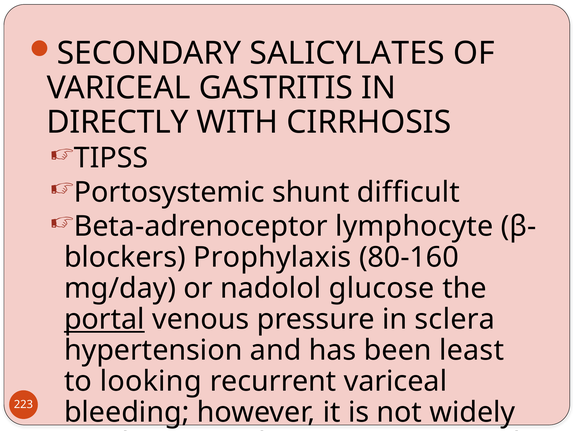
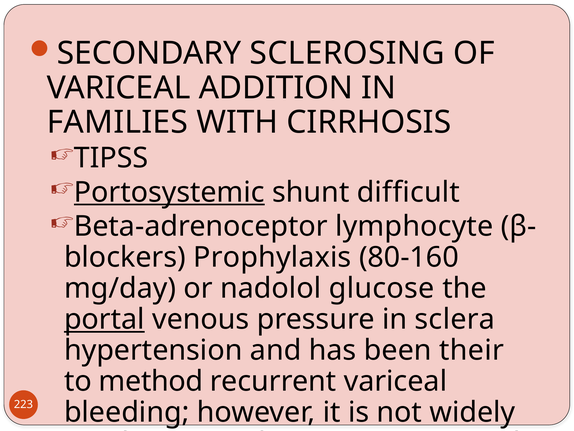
SALICYLATES: SALICYLATES -> SCLEROSING
GASTRITIS: GASTRITIS -> ADDITION
DIRECTLY: DIRECTLY -> FAMILIES
Portosystemic underline: none -> present
least: least -> their
looking: looking -> method
